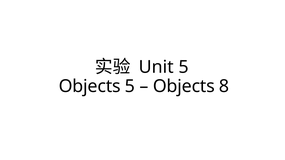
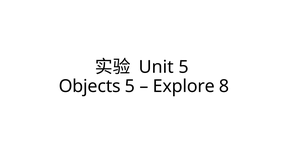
Objects at (184, 86): Objects -> Explore
